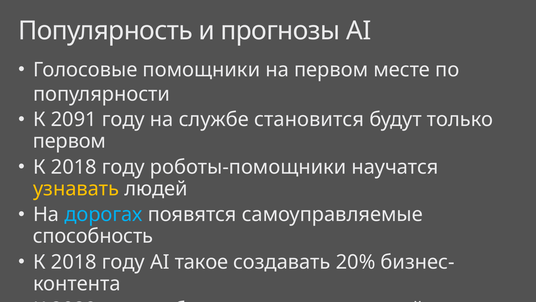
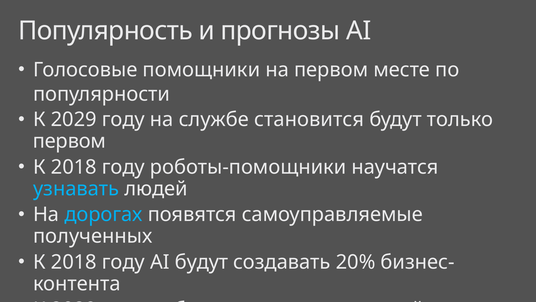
2091 at (74, 119): 2091 -> 2029
узнавать colour: yellow -> light blue
способность: способность -> полученных
AI такое: такое -> будут
